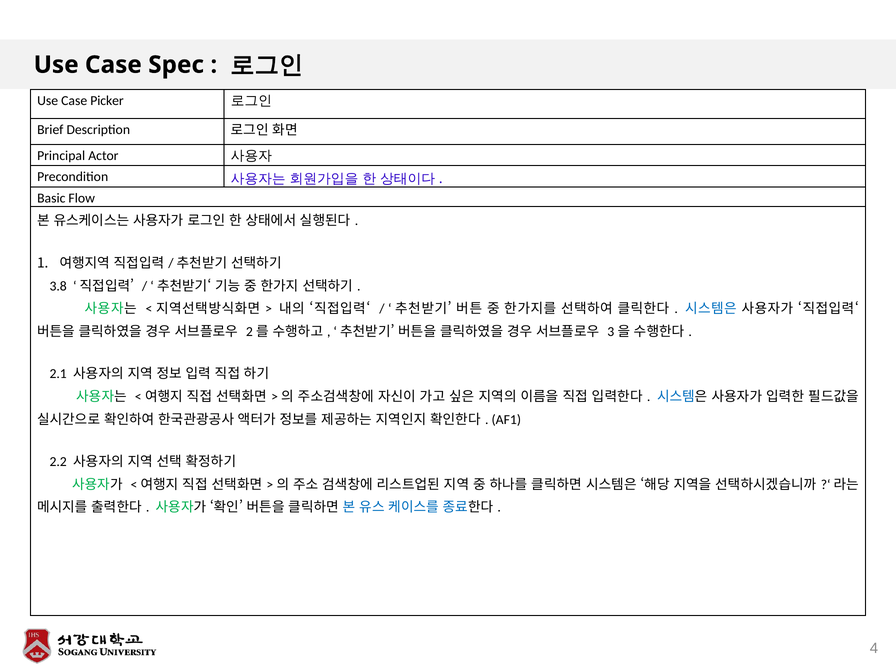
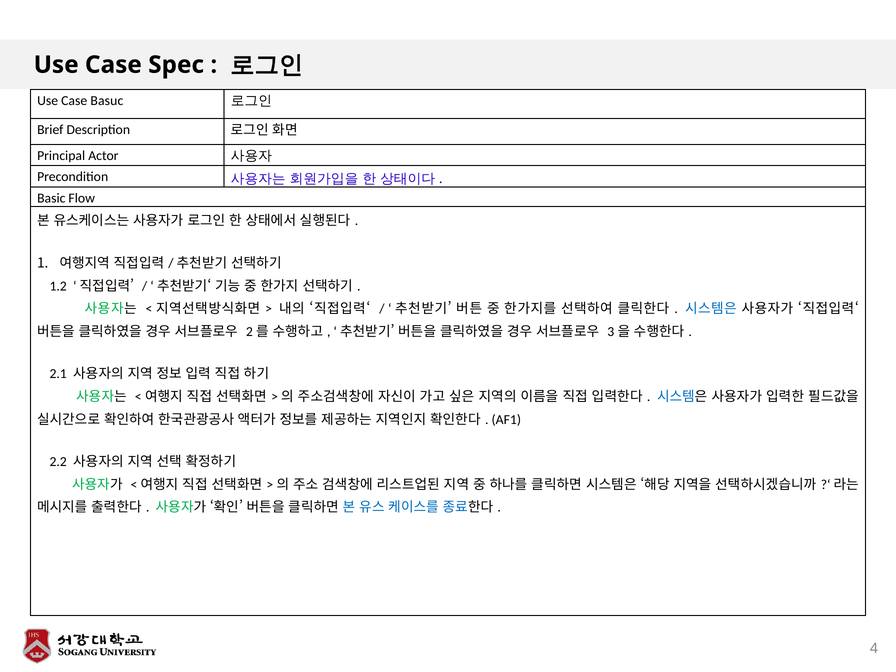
Picker: Picker -> Basuc
3.8: 3.8 -> 1.2
